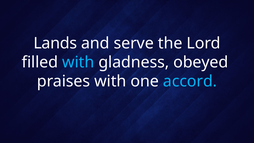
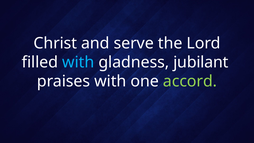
Lands: Lands -> Christ
obeyed: obeyed -> jubilant
accord colour: light blue -> light green
